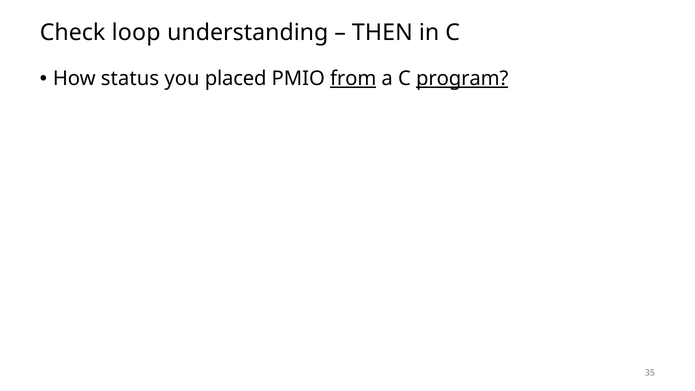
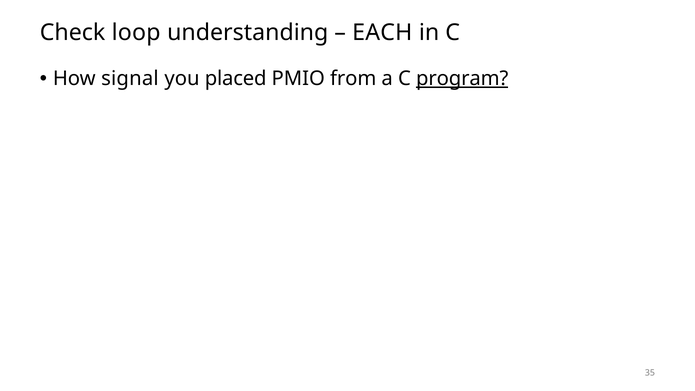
THEN: THEN -> EACH
status: status -> signal
from underline: present -> none
